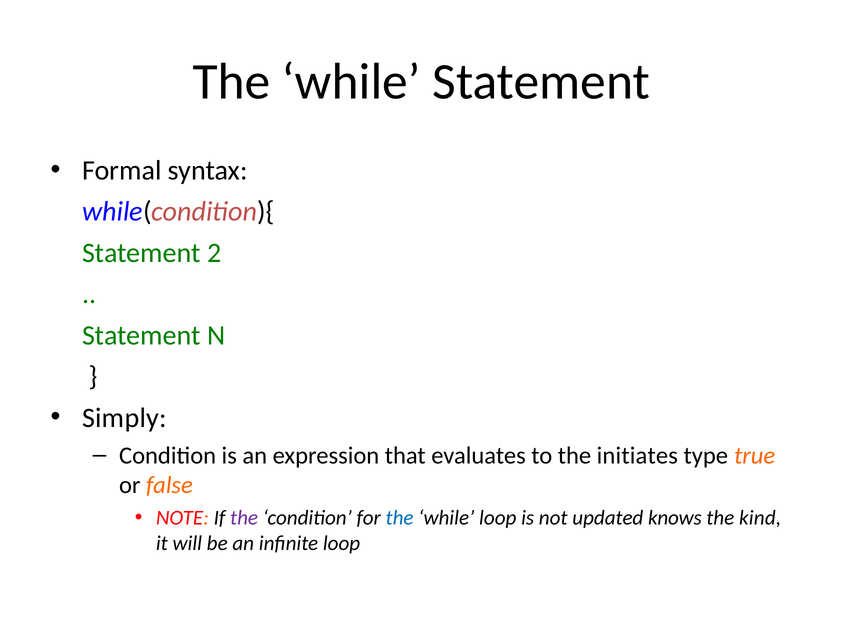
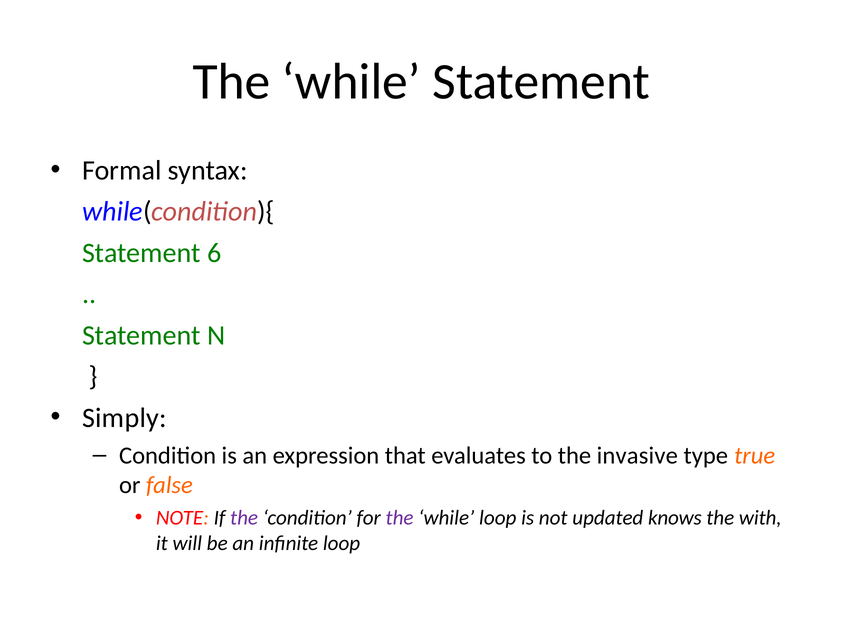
2: 2 -> 6
initiates: initiates -> invasive
the at (400, 518) colour: blue -> purple
kind: kind -> with
